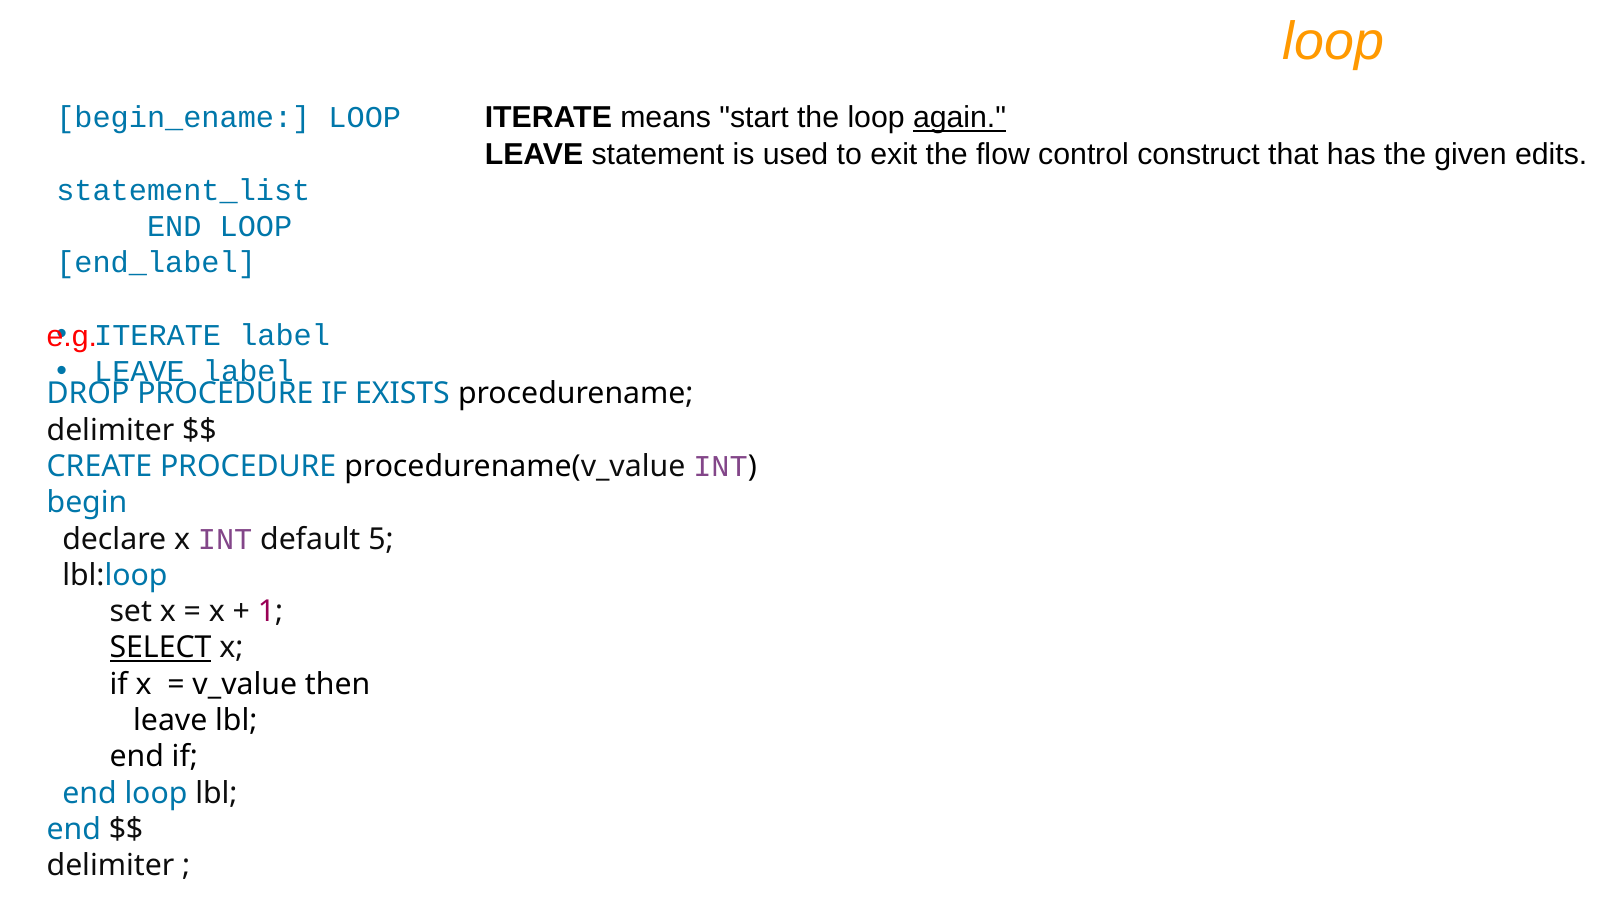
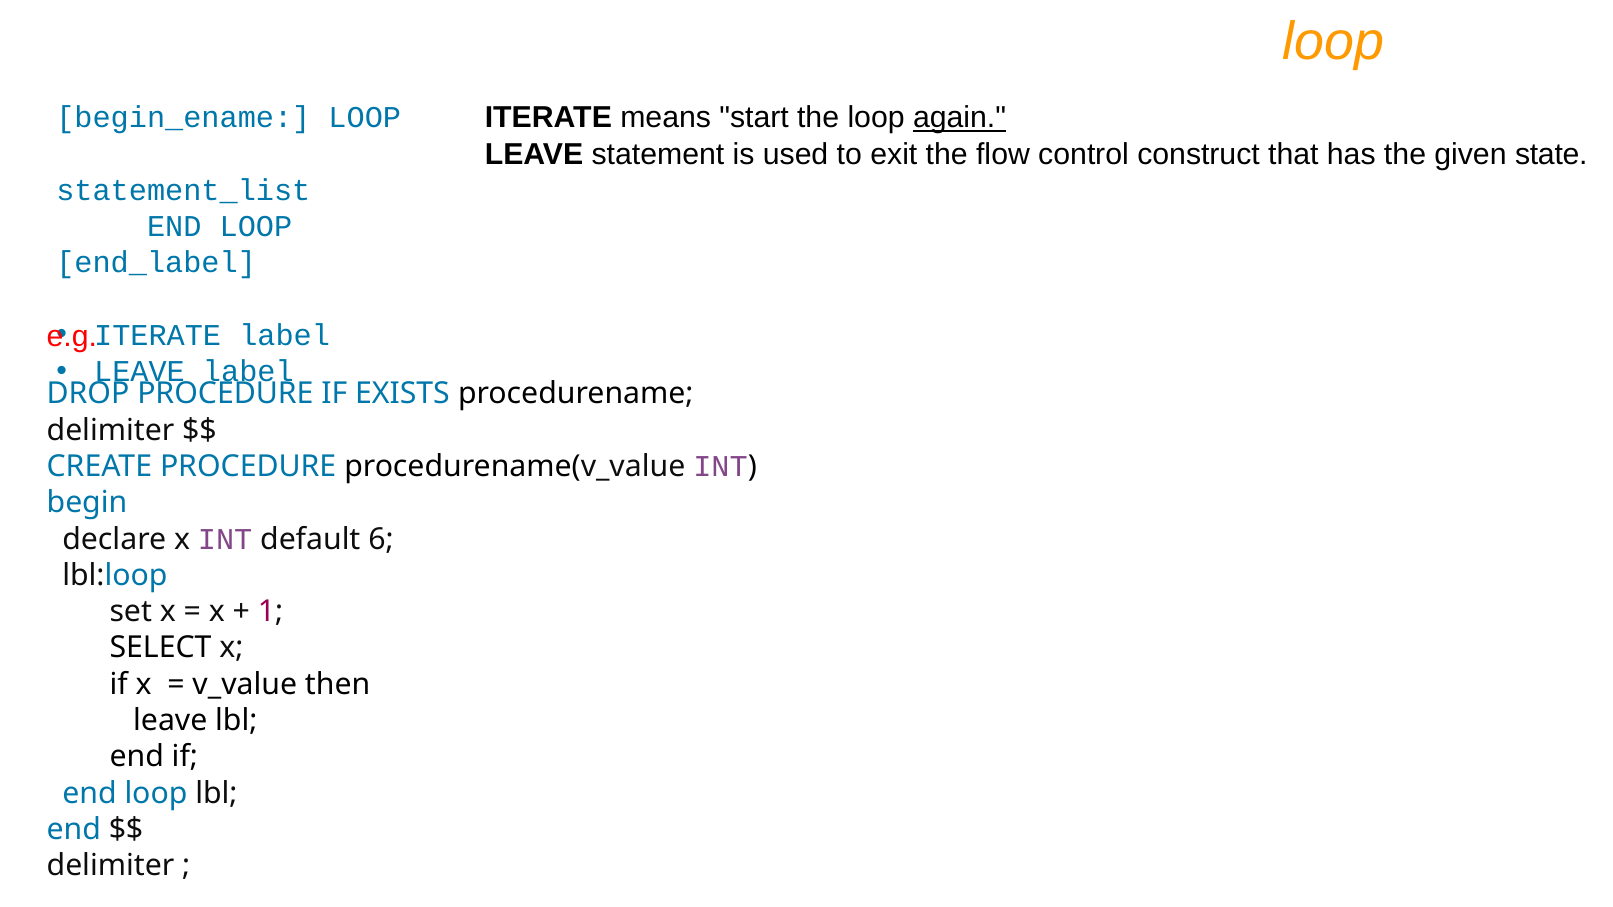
edits: edits -> state
5: 5 -> 6
SELECT underline: present -> none
